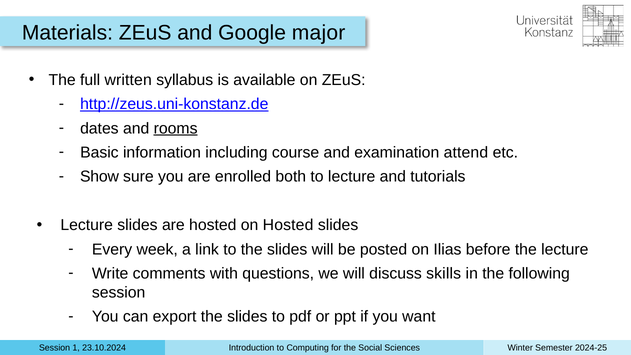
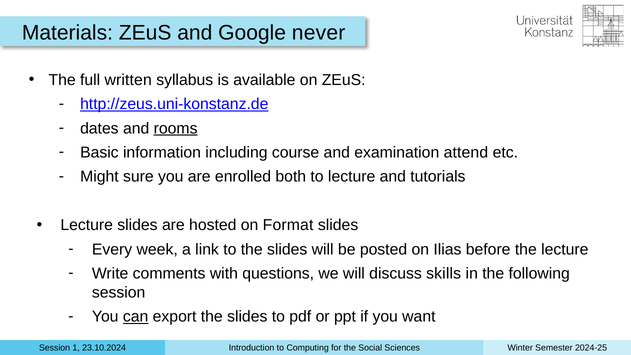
major: major -> never
Show: Show -> Might
on Hosted: Hosted -> Format
can underline: none -> present
